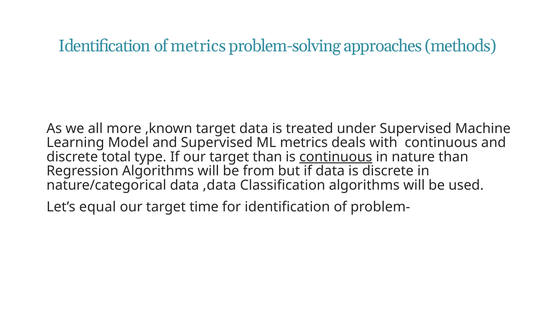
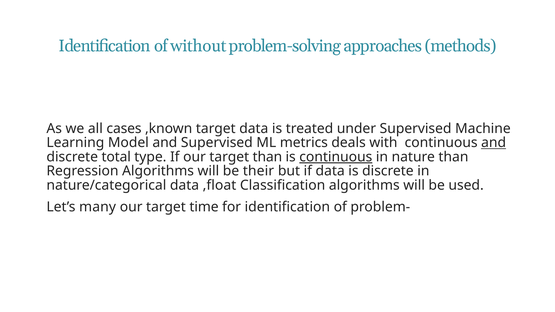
of metrics: metrics -> without
more: more -> cases
and at (494, 143) underline: none -> present
from: from -> their
,data: ,data -> ,float
equal: equal -> many
